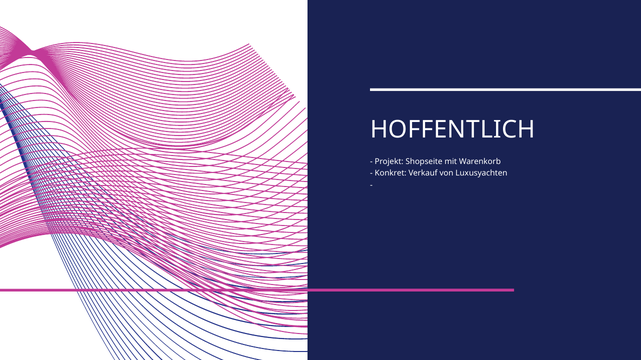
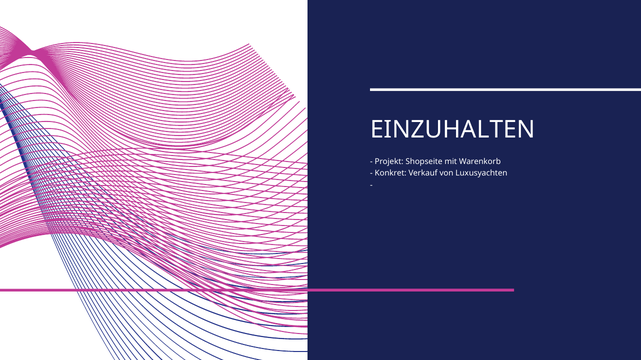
HOFFENTLICH: HOFFENTLICH -> EINZUHALTEN
